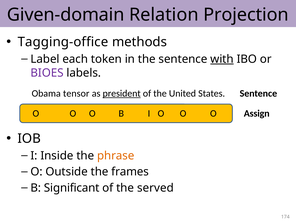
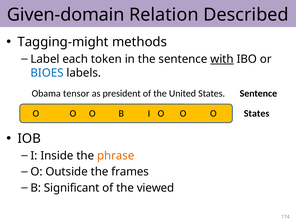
Projection: Projection -> Described
Tagging-office: Tagging-office -> Tagging-might
BIOES colour: purple -> blue
president underline: present -> none
O Assign: Assign -> States
served: served -> viewed
